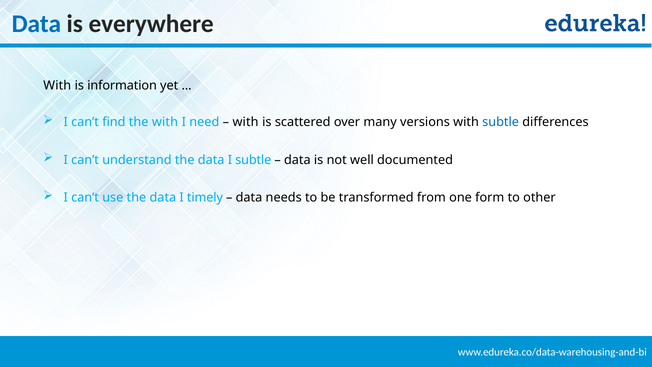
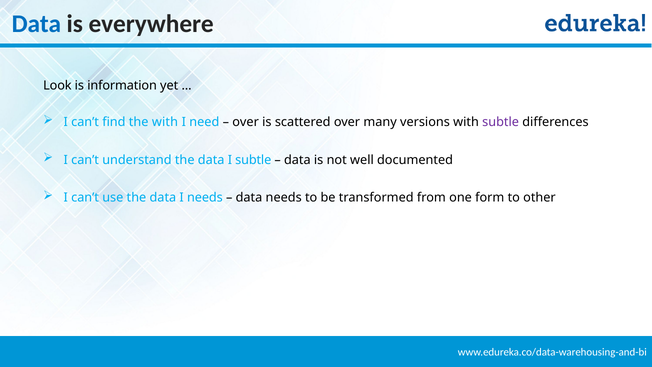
With at (57, 85): With -> Look
with at (246, 122): with -> over
subtle at (501, 122) colour: blue -> purple
I timely: timely -> needs
